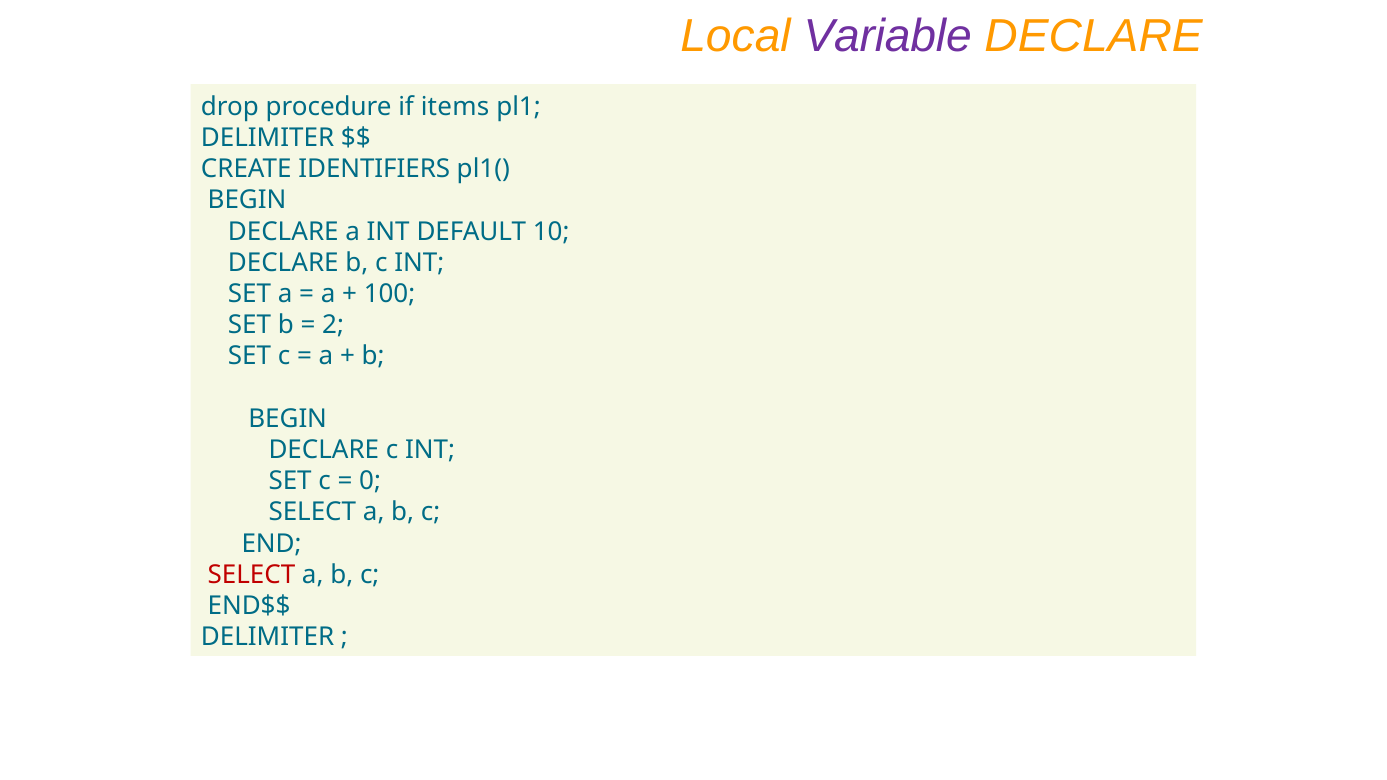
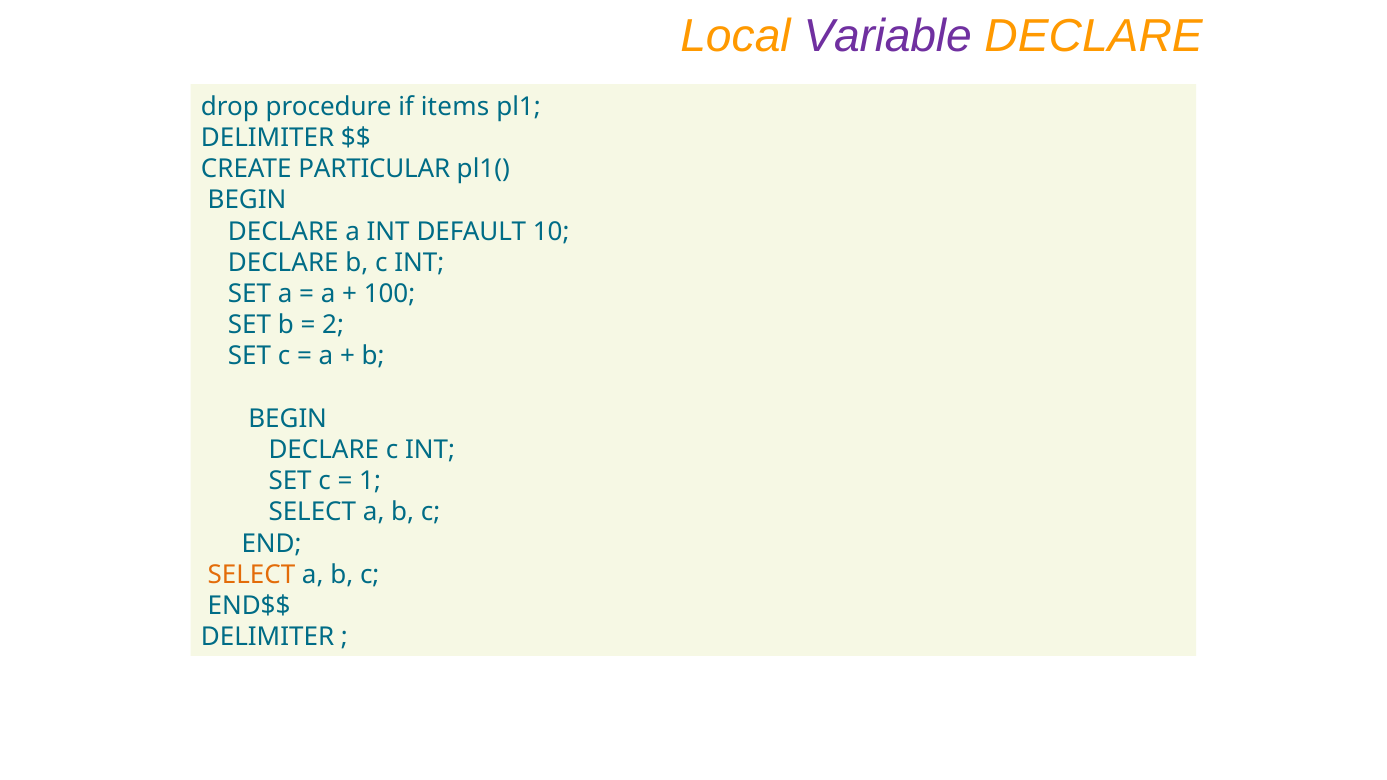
IDENTIFIERS: IDENTIFIERS -> PARTICULAR
0: 0 -> 1
SELECT at (252, 575) colour: red -> orange
